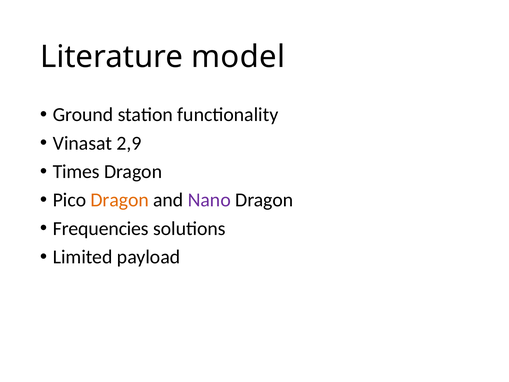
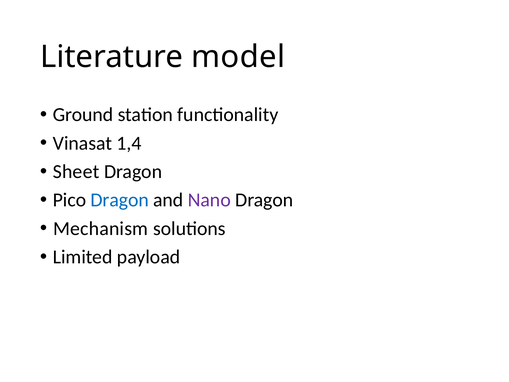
2,9: 2,9 -> 1,4
Times: Times -> Sheet
Dragon at (120, 200) colour: orange -> blue
Frequencies: Frequencies -> Mechanism
